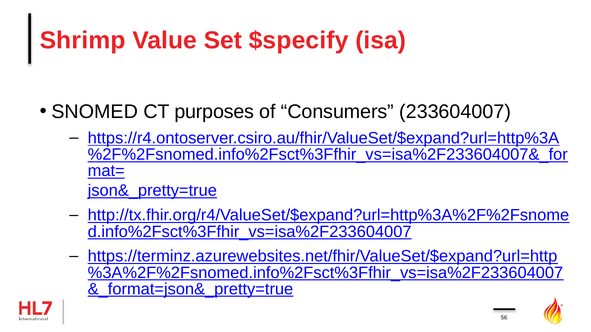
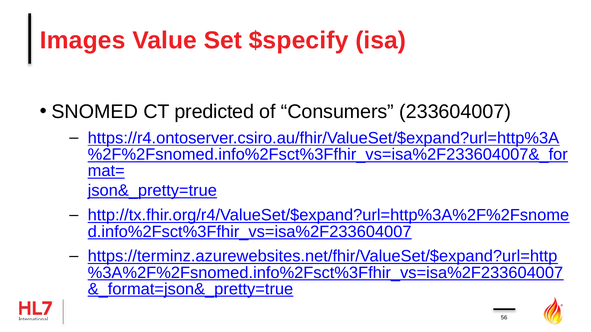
Shrimp: Shrimp -> Images
purposes: purposes -> predicted
